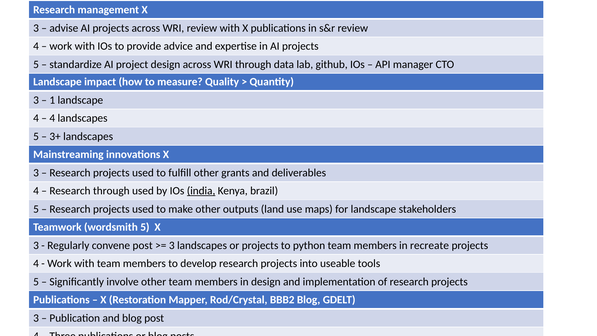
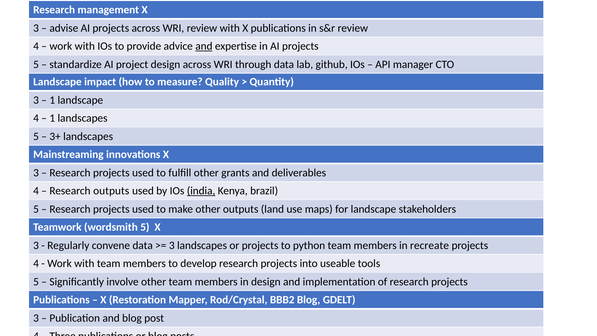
and at (204, 46) underline: none -> present
4 at (52, 118): 4 -> 1
Research through: through -> outputs
convene post: post -> data
